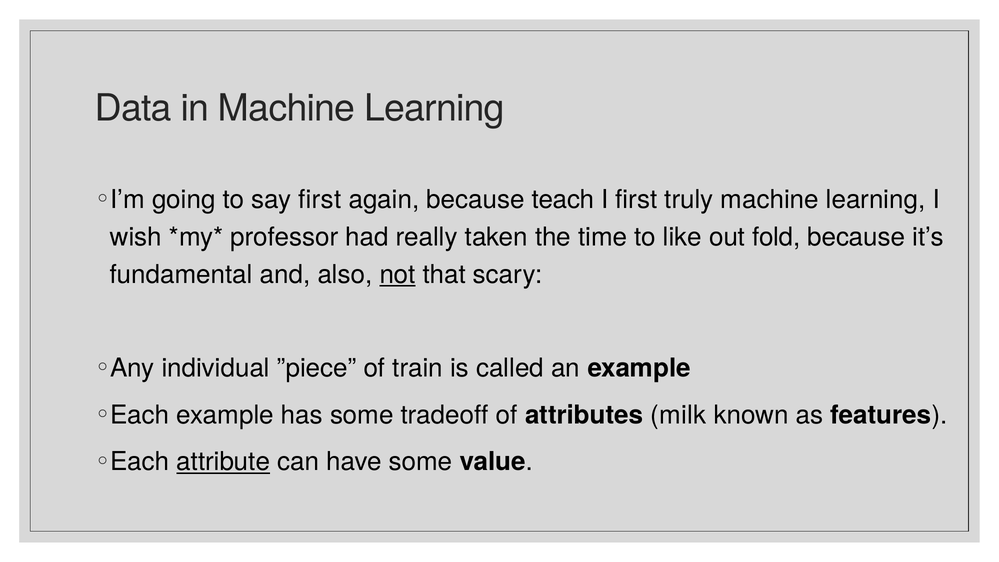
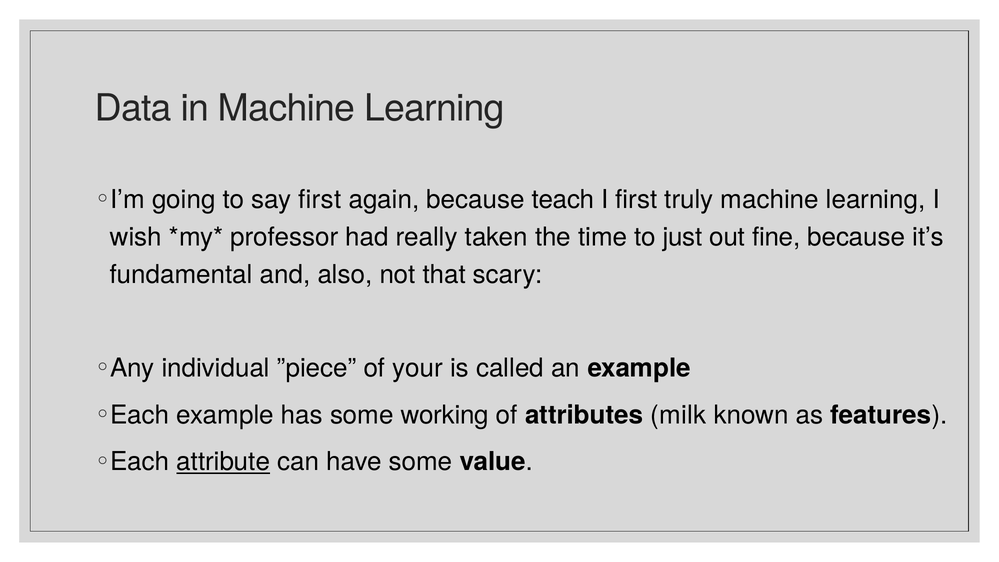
like: like -> just
fold: fold -> fine
not underline: present -> none
train: train -> your
tradeoff: tradeoff -> working
